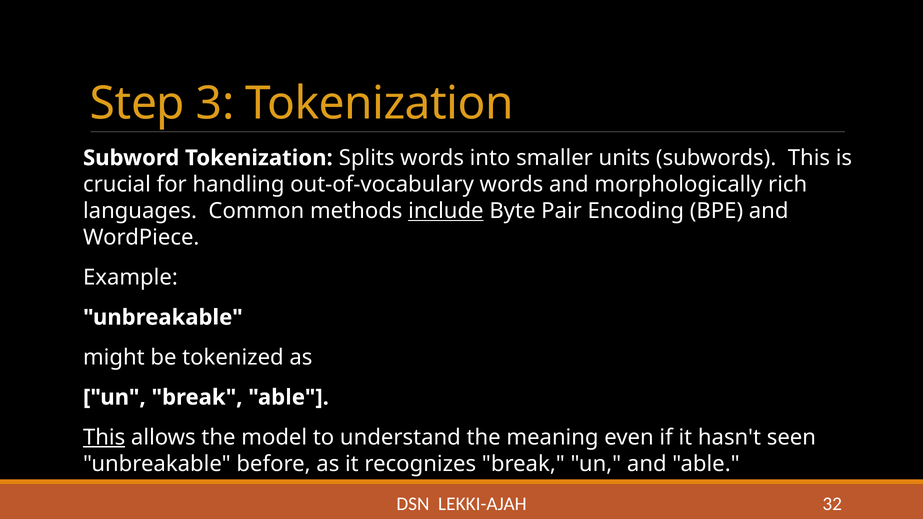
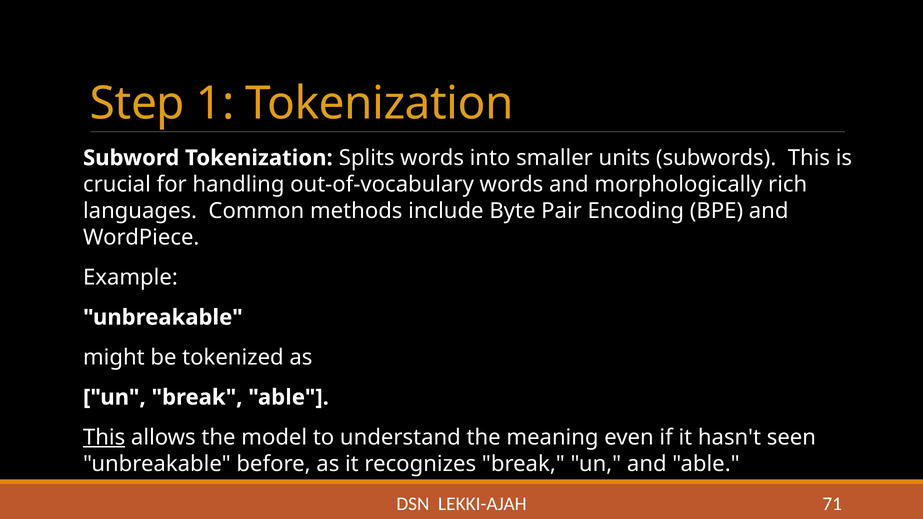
3: 3 -> 1
include underline: present -> none
32: 32 -> 71
